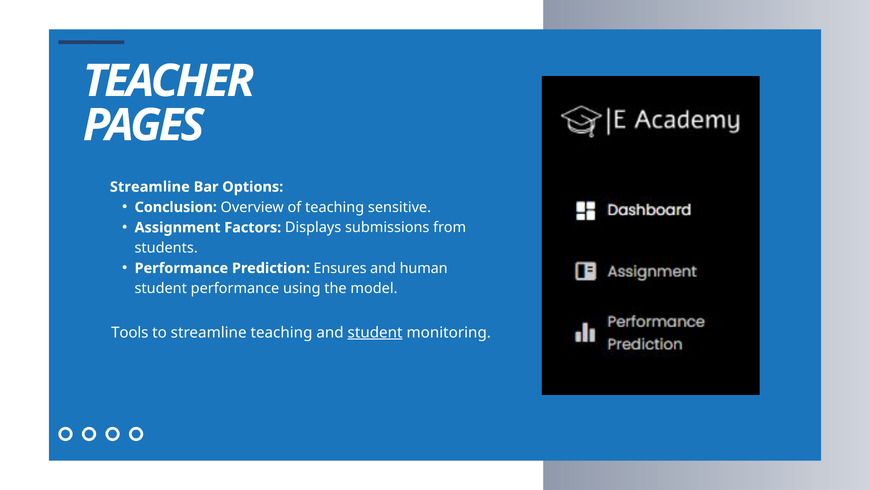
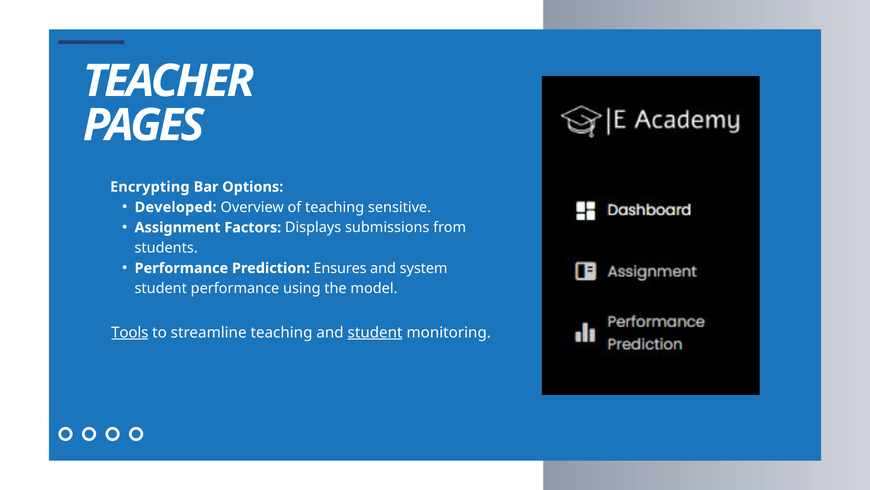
Streamline at (150, 187): Streamline -> Encrypting
Conclusion: Conclusion -> Developed
human: human -> system
Tools underline: none -> present
